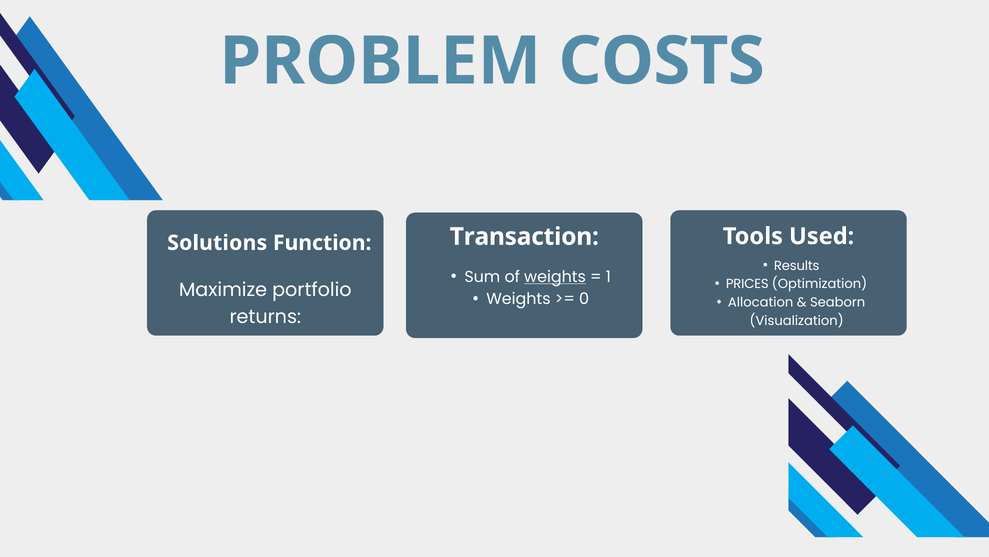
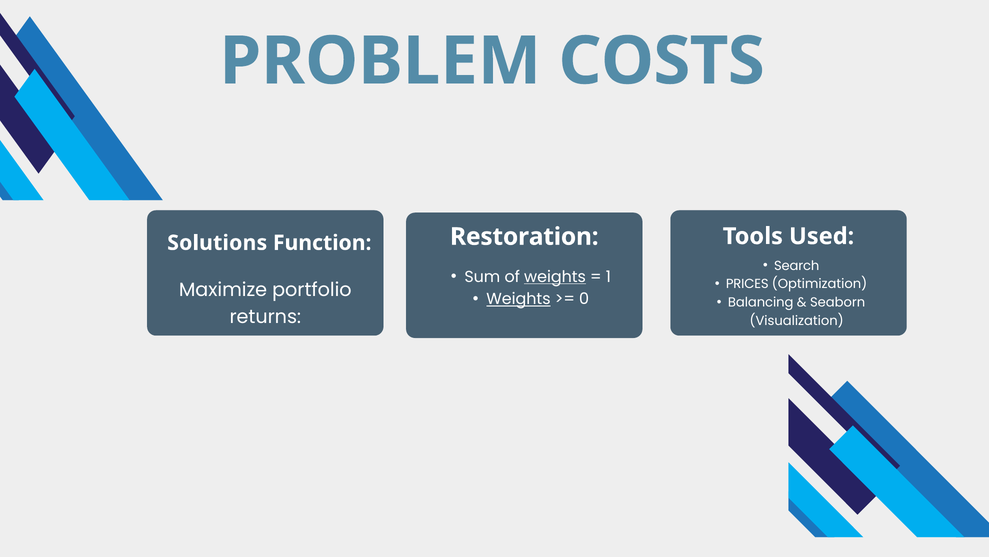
Transaction: Transaction -> Restoration
Results: Results -> Search
Weights at (518, 299) underline: none -> present
Allocation: Allocation -> Balancing
